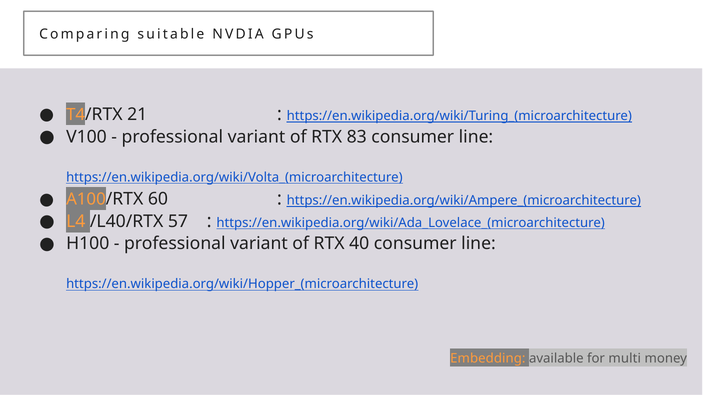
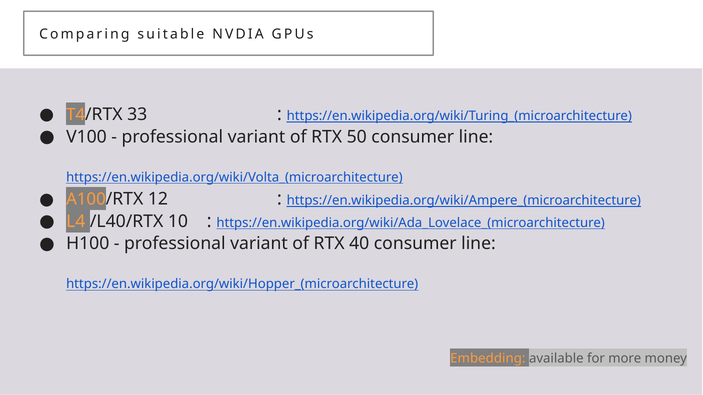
21: 21 -> 33
83: 83 -> 50
60: 60 -> 12
57: 57 -> 10
multi: multi -> more
